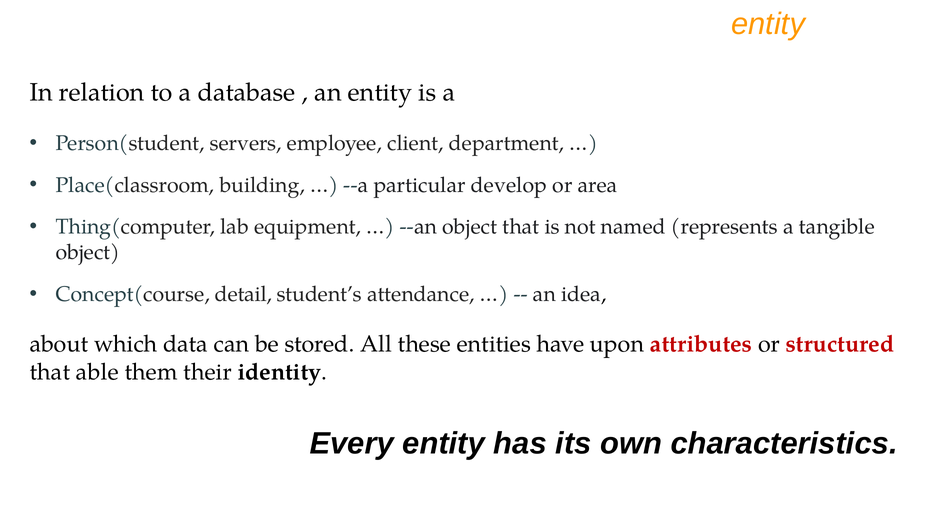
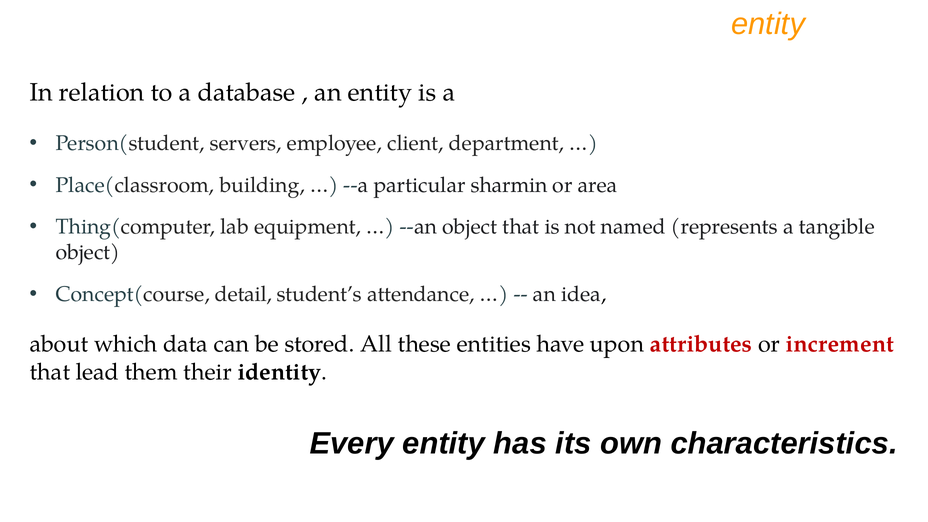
develop: develop -> sharmin
structured: structured -> increment
able: able -> lead
